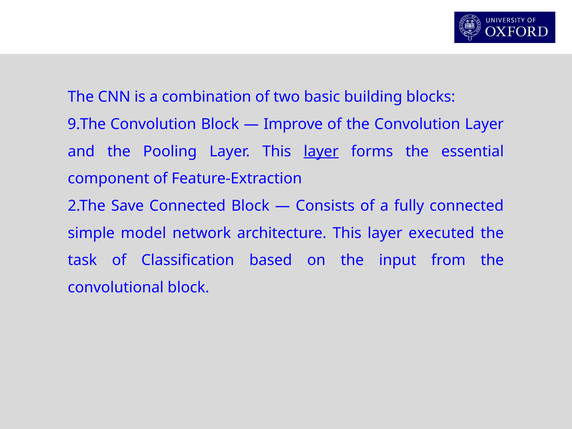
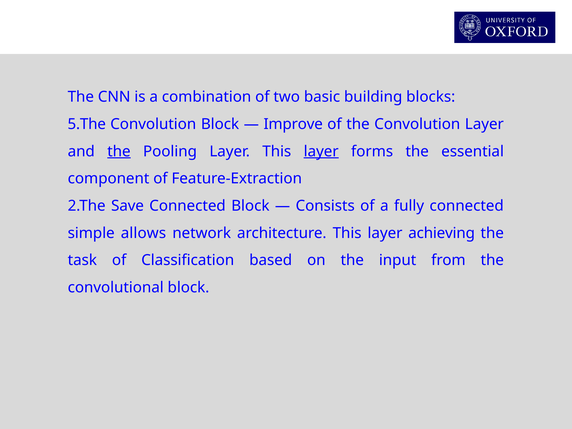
9.The: 9.The -> 5.The
the at (119, 151) underline: none -> present
model: model -> allows
executed: executed -> achieving
